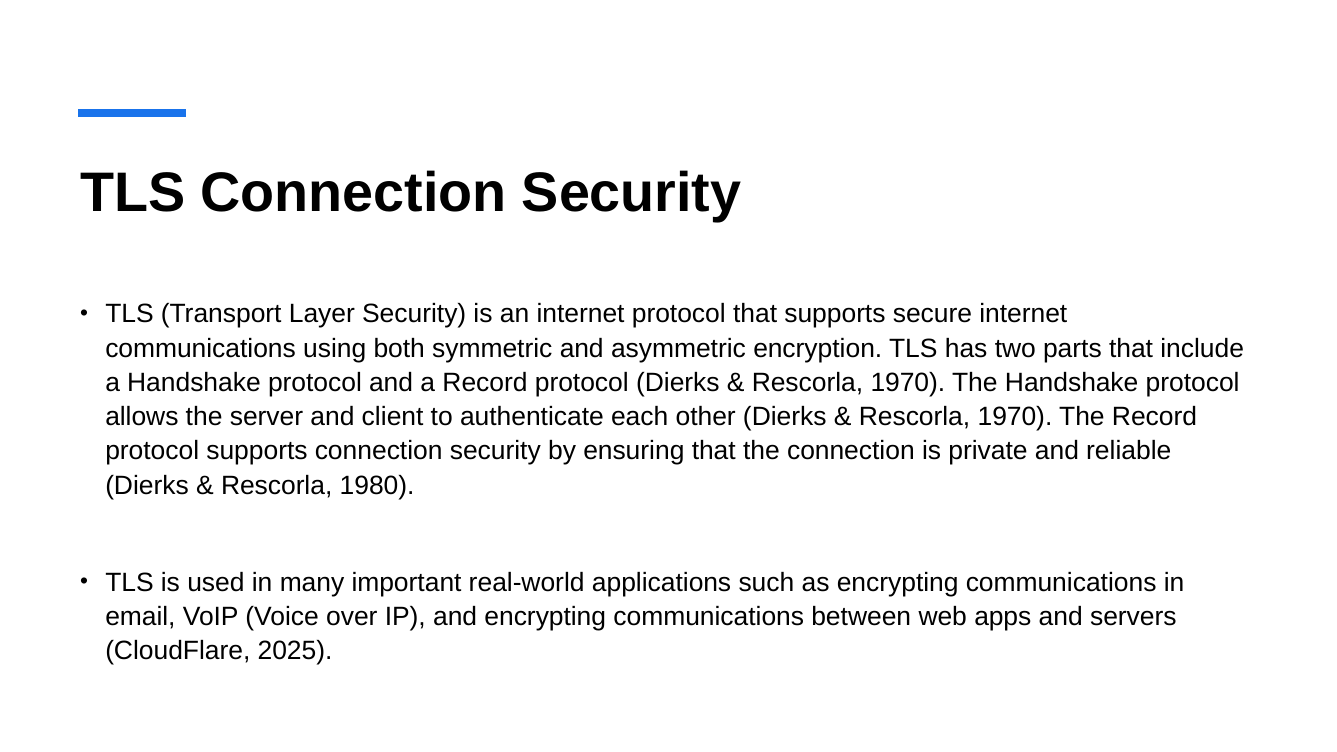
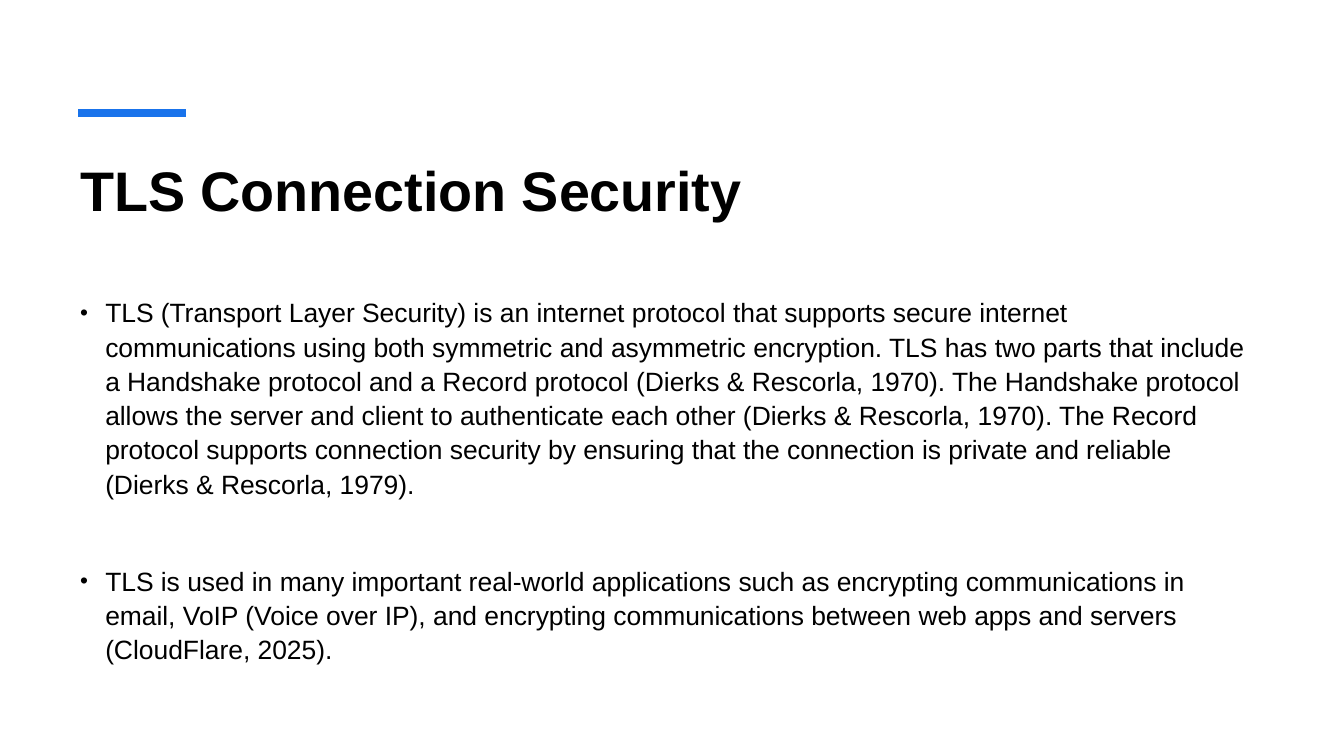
1980: 1980 -> 1979
